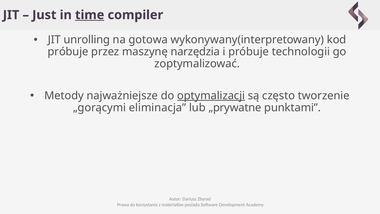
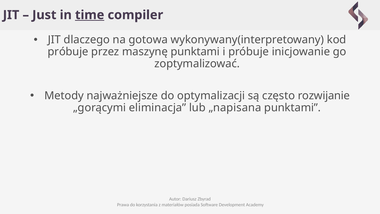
unrolling: unrolling -> dlaczego
maszynę narzędzia: narzędzia -> punktami
technologii: technologii -> inicjowanie
optymalizacji underline: present -> none
tworzenie: tworzenie -> rozwijanie
„prywatne: „prywatne -> „napisana
